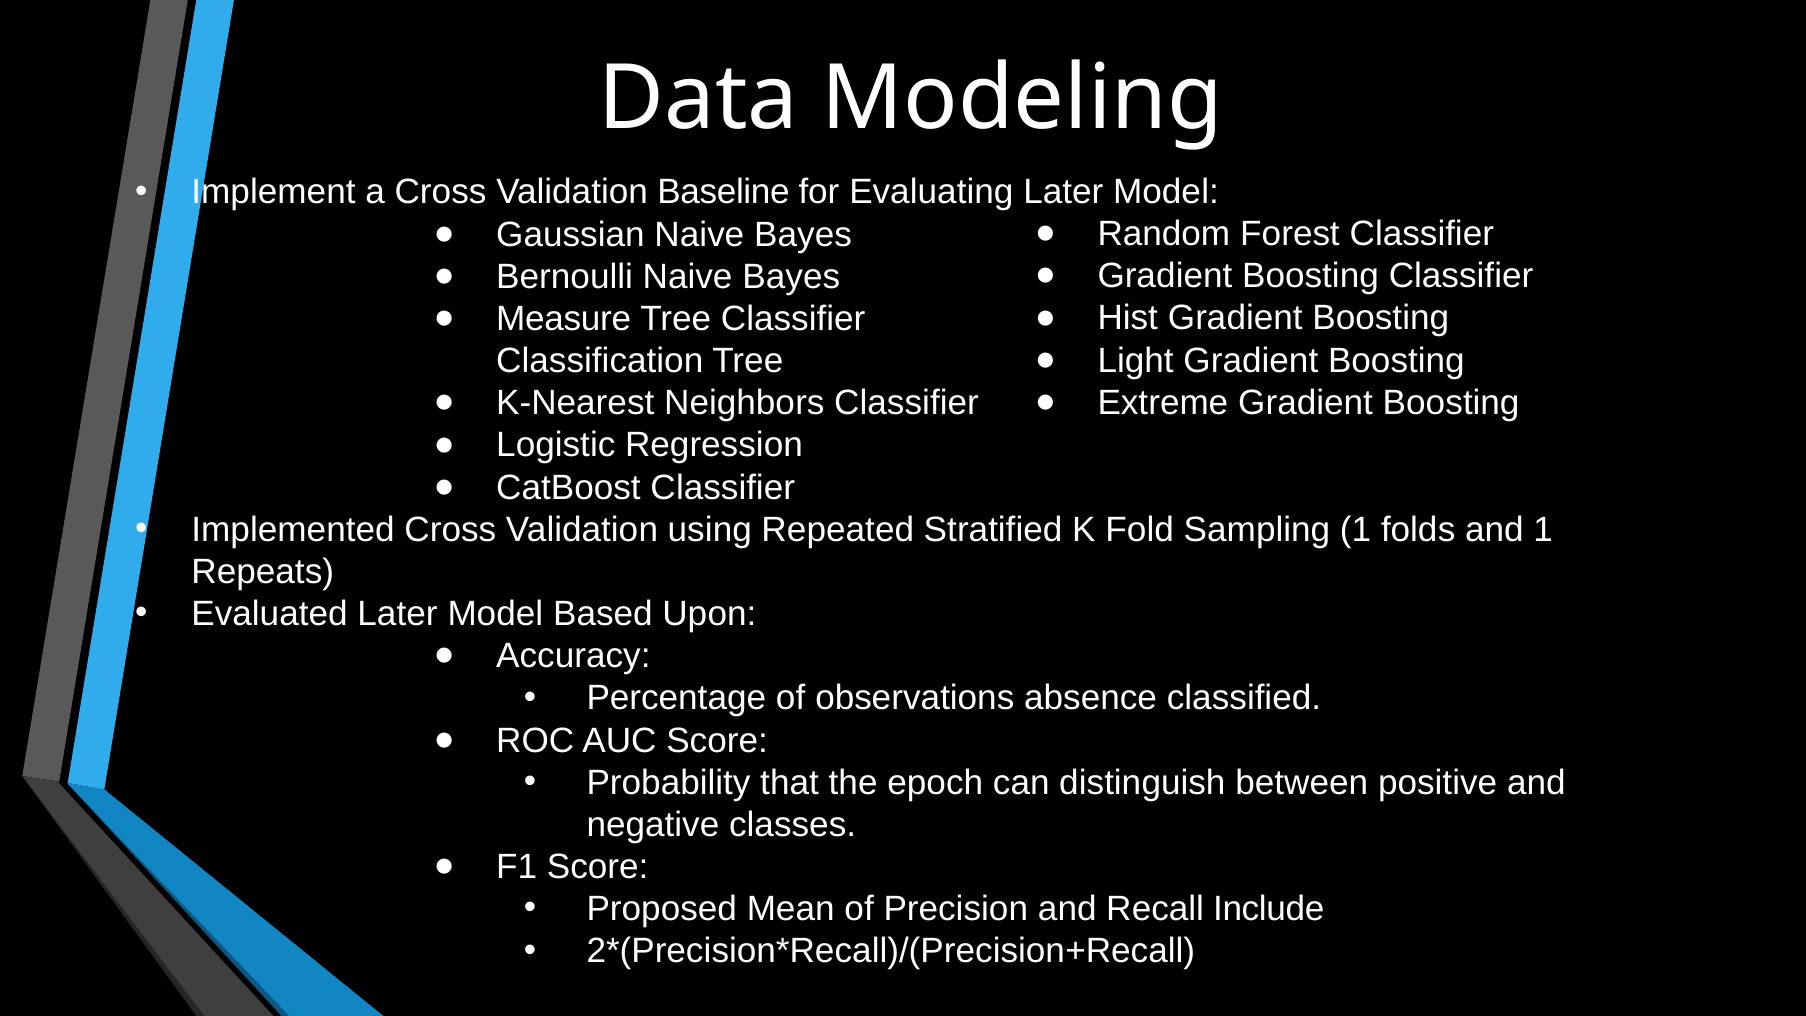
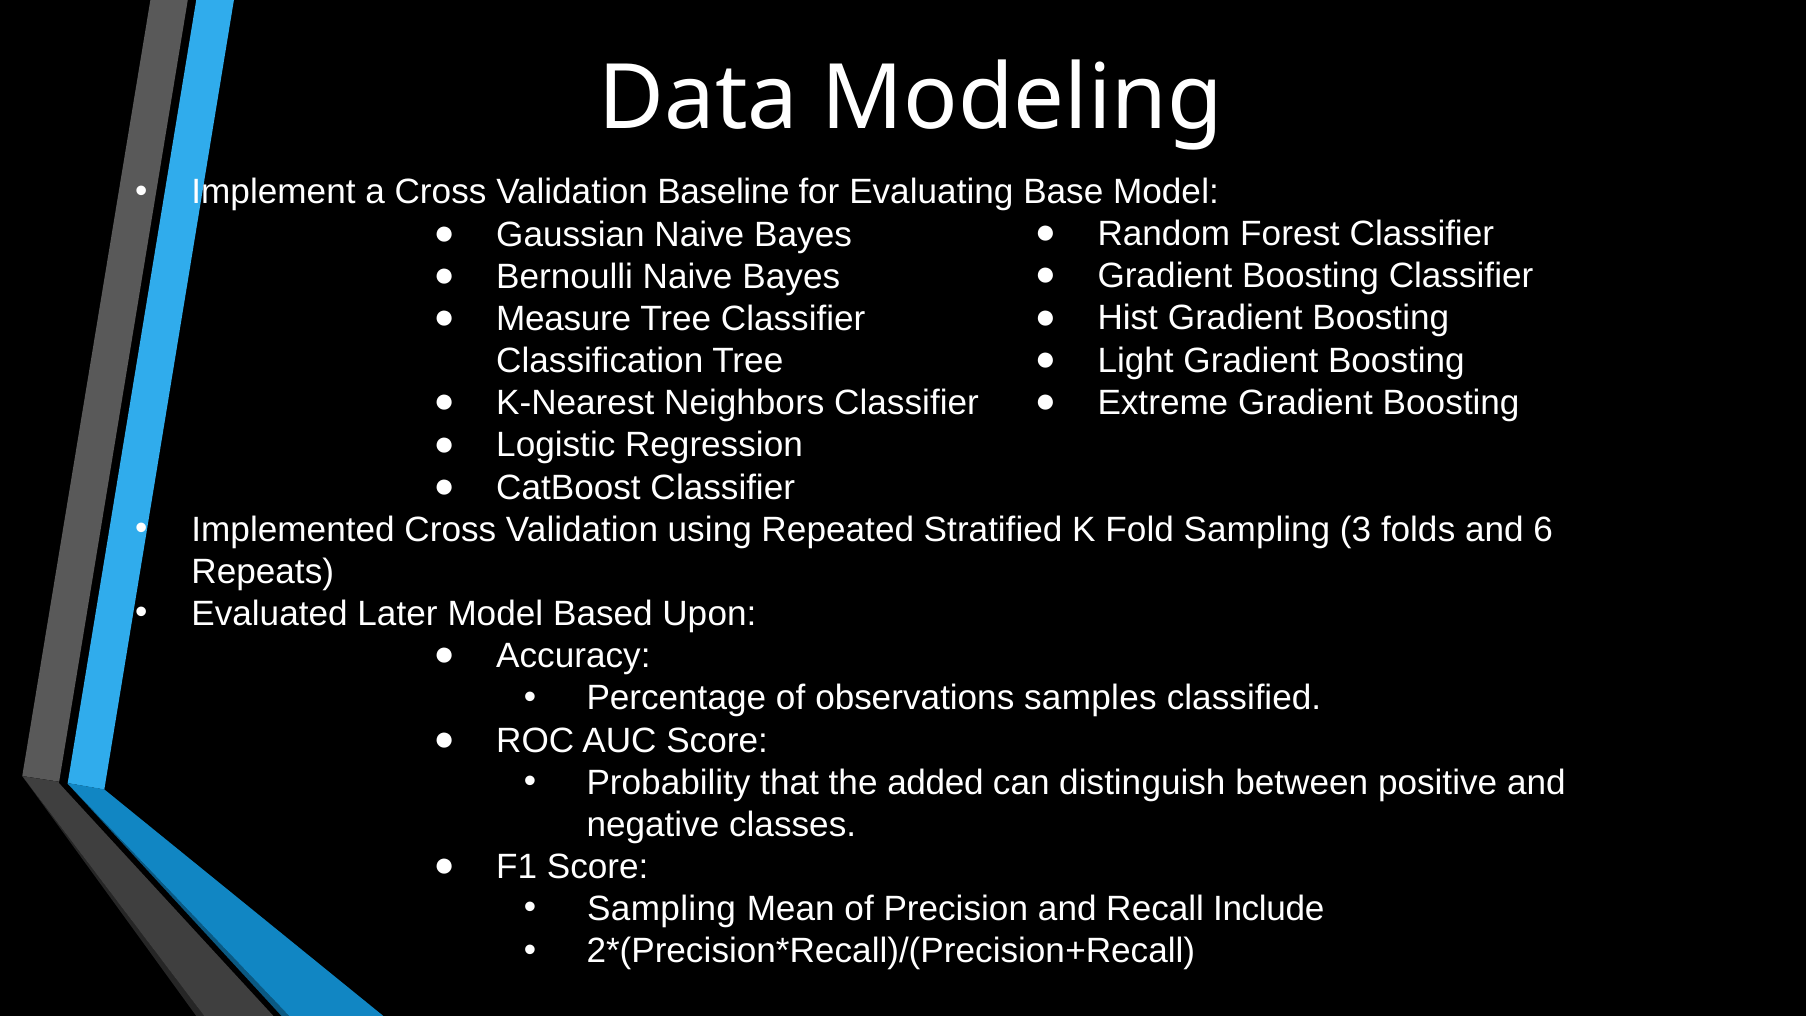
Evaluating Later: Later -> Base
Sampling 1: 1 -> 3
and 1: 1 -> 6
absence: absence -> samples
epoch: epoch -> added
Proposed at (662, 909): Proposed -> Sampling
